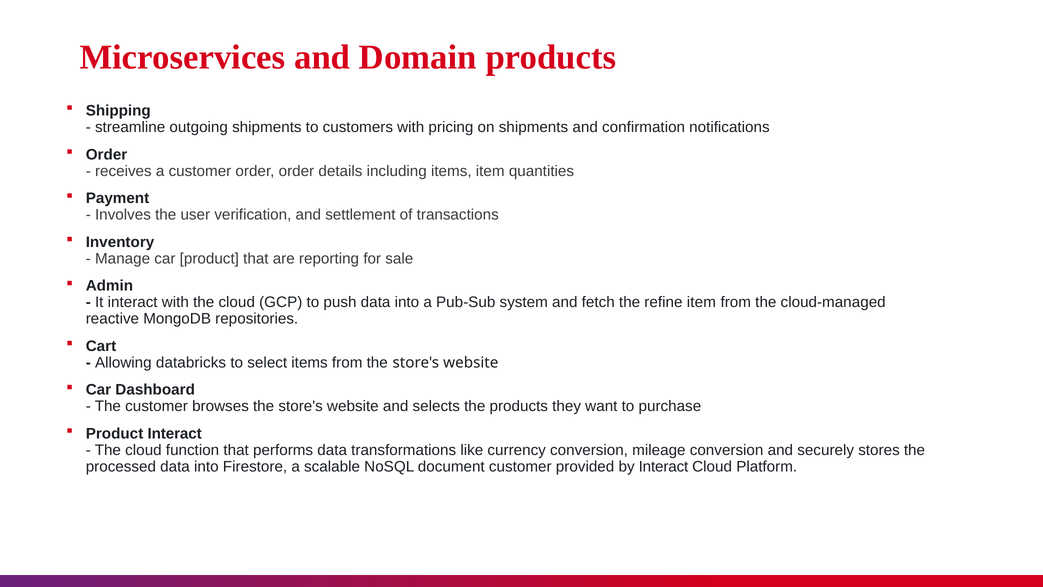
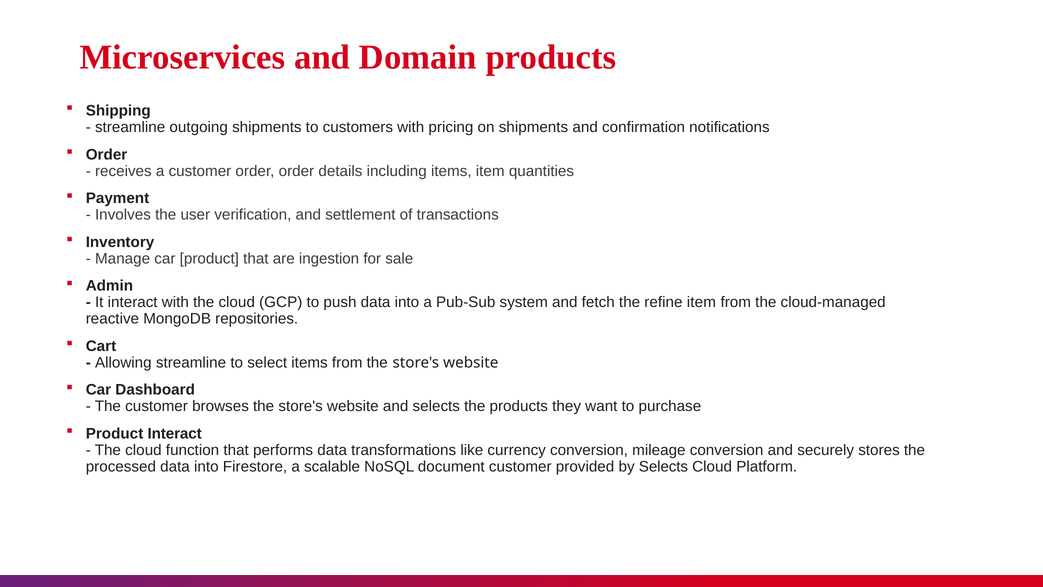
reporting: reporting -> ingestion
Allowing databricks: databricks -> streamline
by Interact: Interact -> Selects
